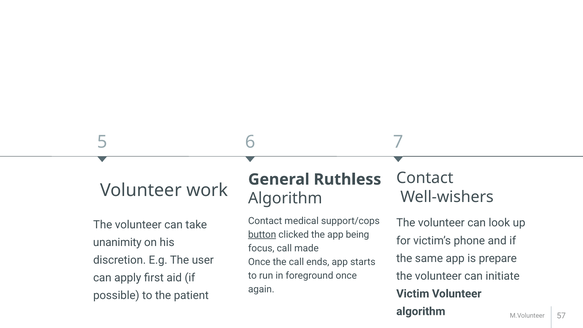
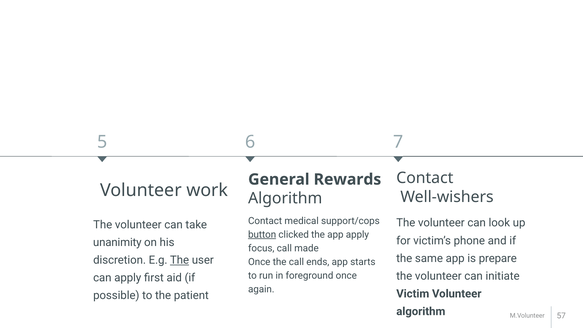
Ruthless: Ruthless -> Rewards
app being: being -> apply
The at (180, 260) underline: none -> present
